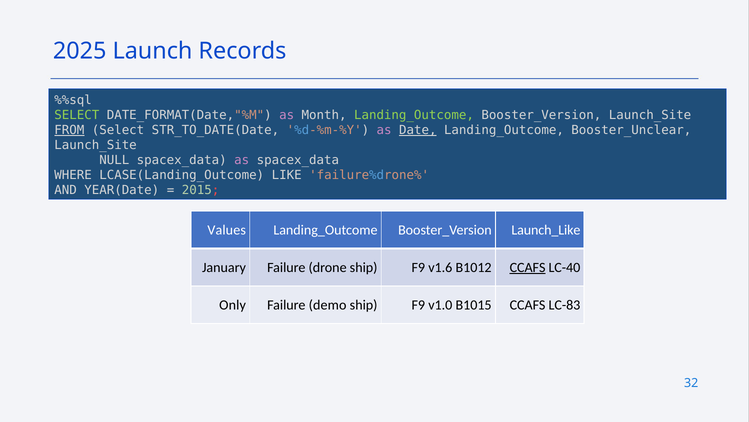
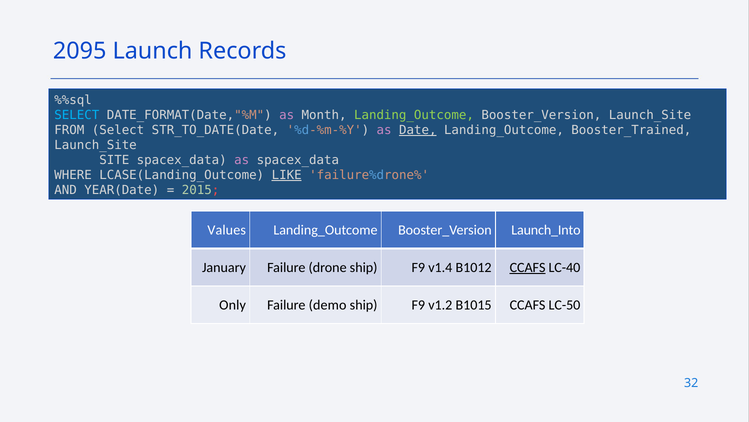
2025: 2025 -> 2095
SELECT at (77, 115) colour: light green -> light blue
FROM underline: present -> none
Booster_Unclear: Booster_Unclear -> Booster_Trained
NULL: NULL -> SITE
LIKE underline: none -> present
Launch_Like: Launch_Like -> Launch_Into
v1.6: v1.6 -> v1.4
v1.0: v1.0 -> v1.2
LC-83: LC-83 -> LC-50
